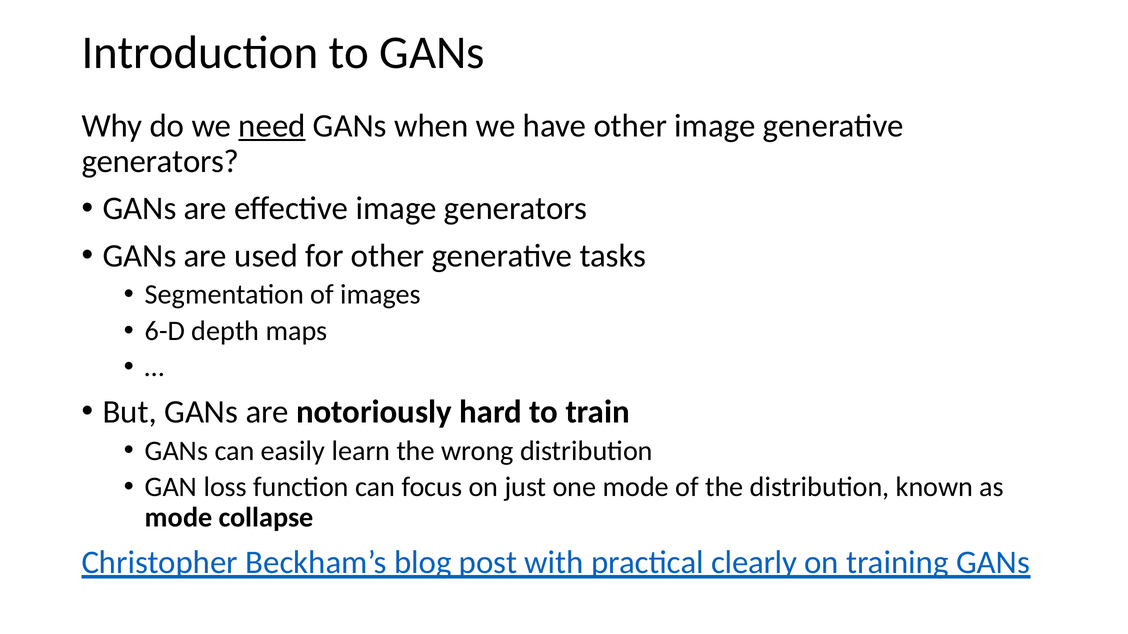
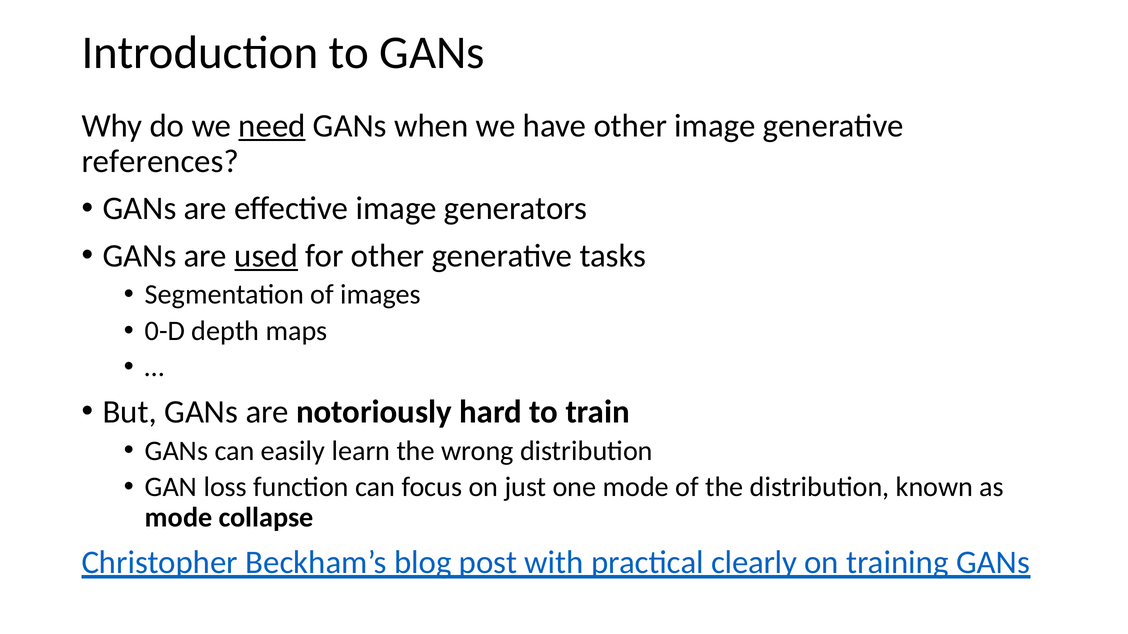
generators at (160, 161): generators -> references
used underline: none -> present
6-D: 6-D -> 0-D
